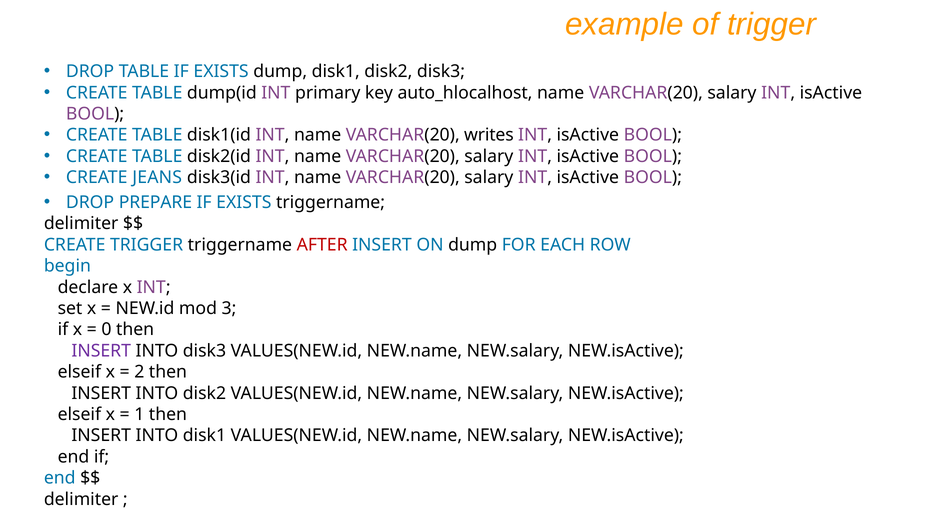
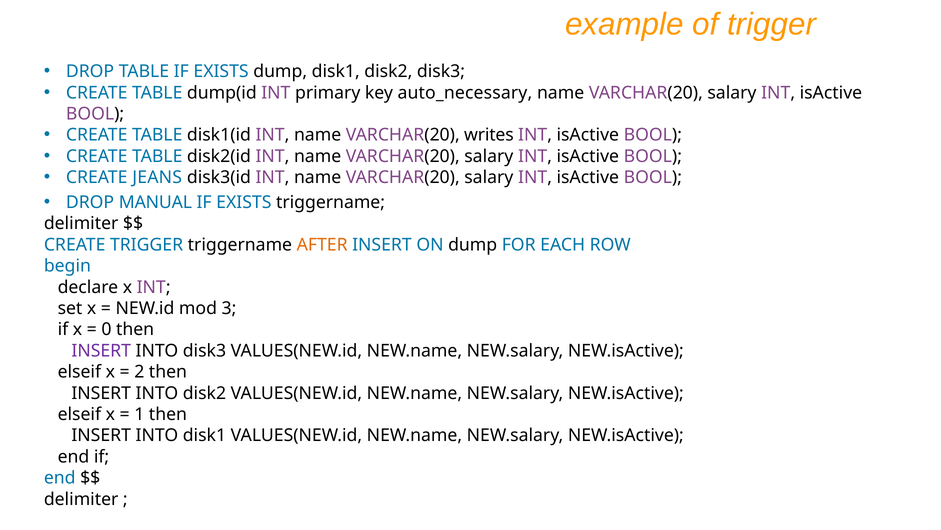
auto_hlocalhost: auto_hlocalhost -> auto_necessary
PREPARE: PREPARE -> MANUAL
AFTER colour: red -> orange
